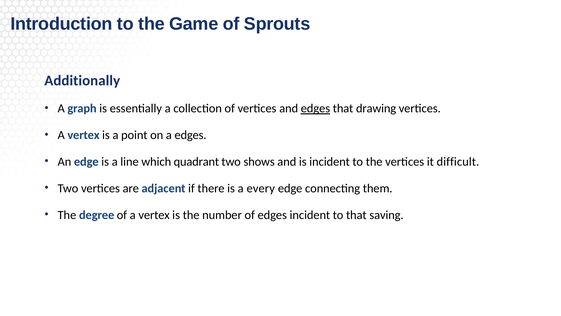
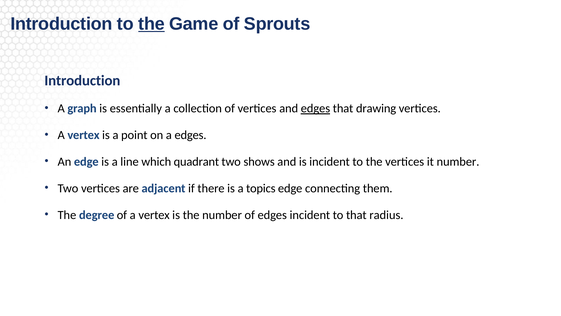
the at (152, 24) underline: none -> present
Additionally at (82, 81): Additionally -> Introduction
it difficult: difficult -> number
every: every -> topics
saving: saving -> radius
